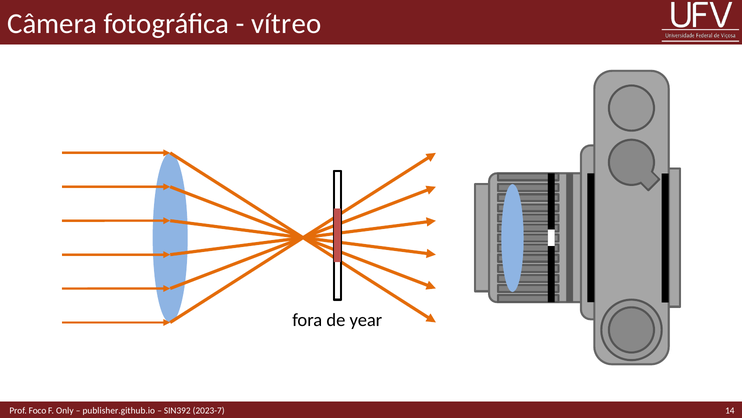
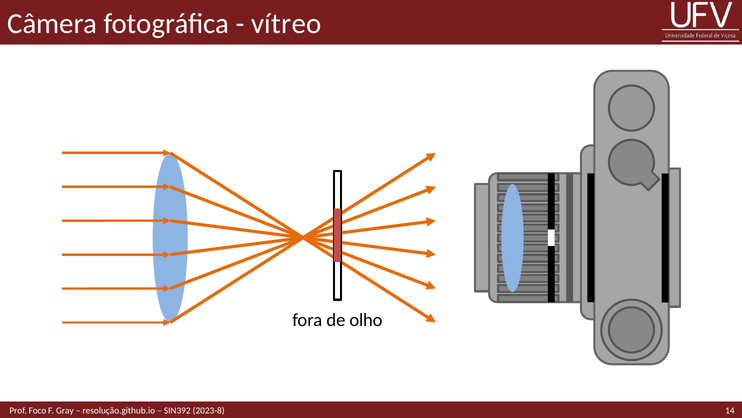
year: year -> olho
Only: Only -> Gray
publisher.github.io: publisher.github.io -> resolução.github.io
2023-7: 2023-7 -> 2023-8
